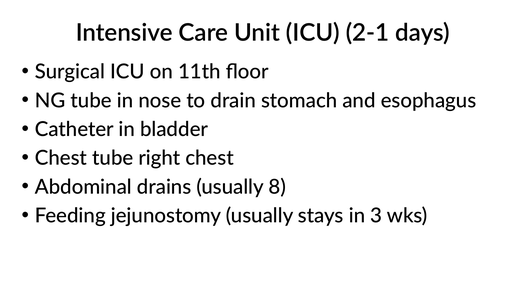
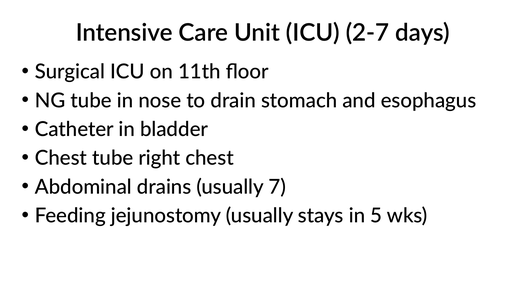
2-1: 2-1 -> 2-7
8: 8 -> 7
3: 3 -> 5
